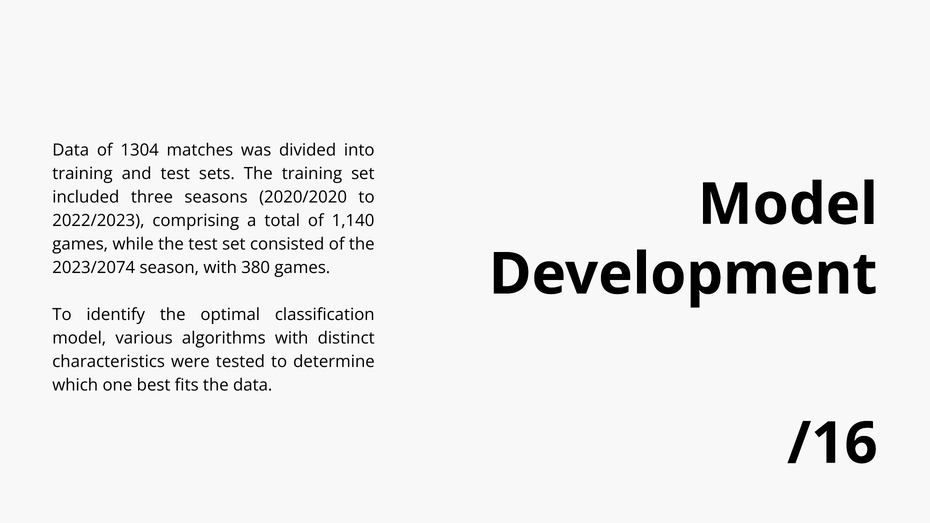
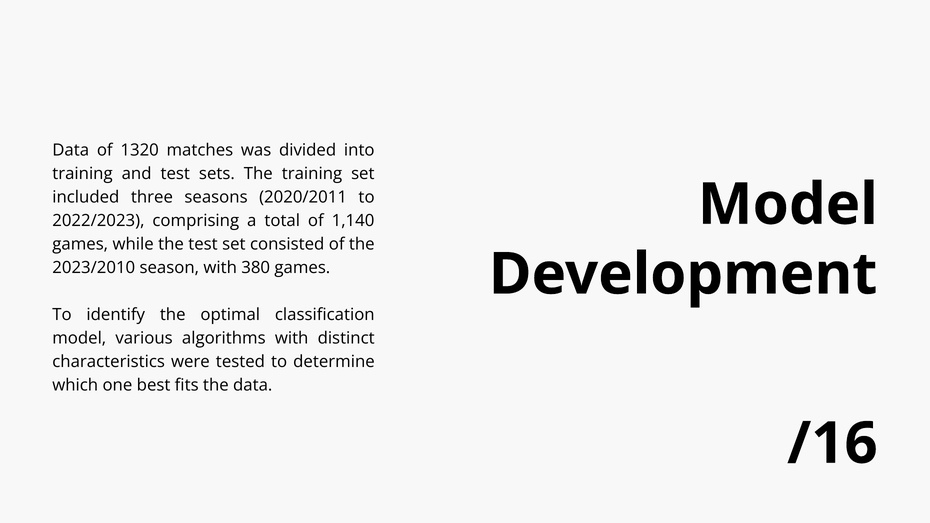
1304: 1304 -> 1320
2020/2020: 2020/2020 -> 2020/2011
2023/2074: 2023/2074 -> 2023/2010
